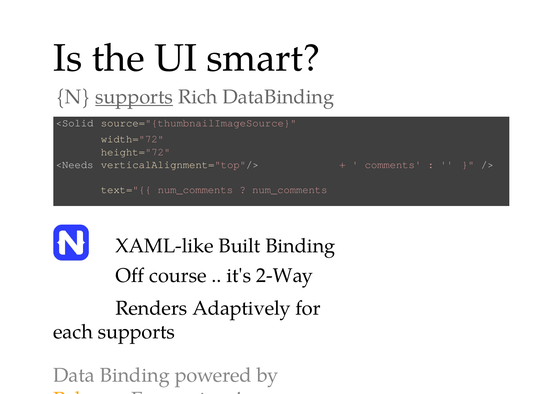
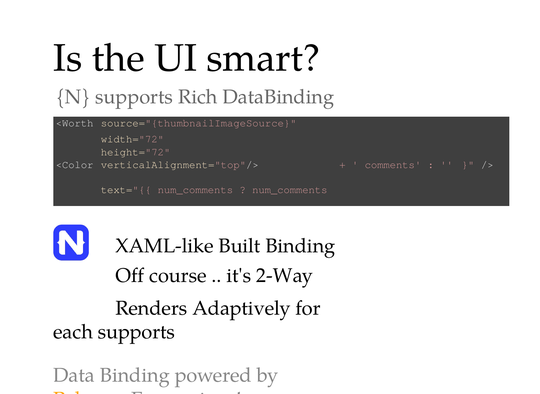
supports at (134, 97) underline: present -> none
<Solid: <Solid -> <Worth
<Needs: <Needs -> <Color
